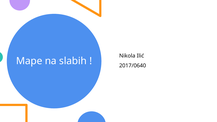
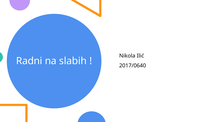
Mape: Mape -> Radni
